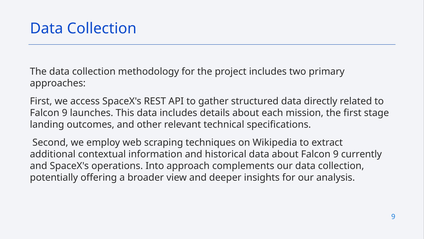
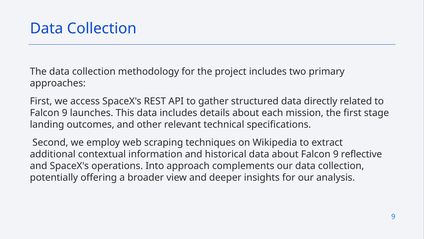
currently: currently -> reflective
